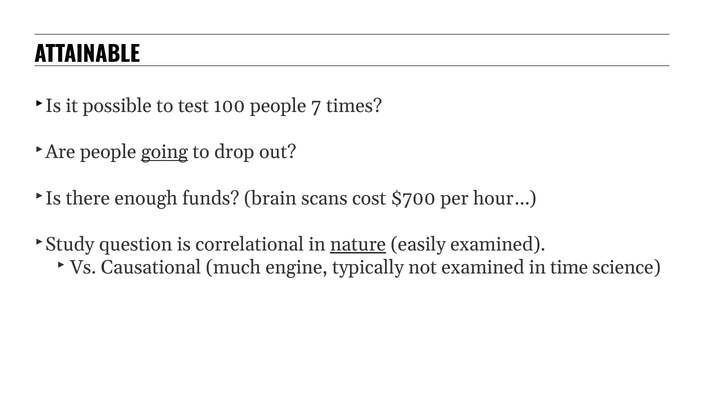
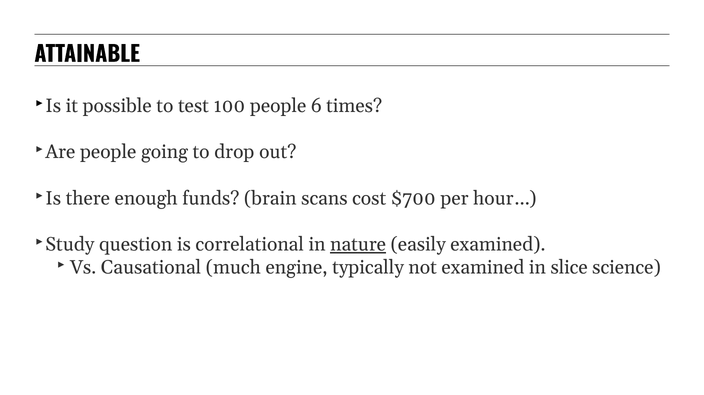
7: 7 -> 6
going underline: present -> none
time: time -> slice
